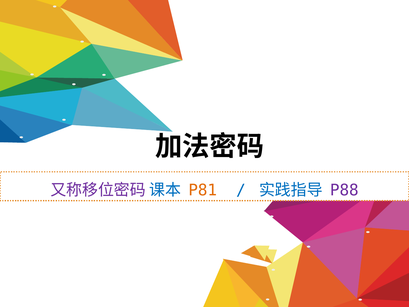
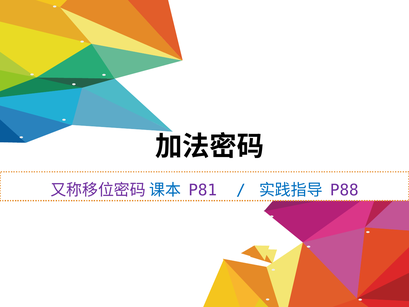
P81 colour: orange -> purple
